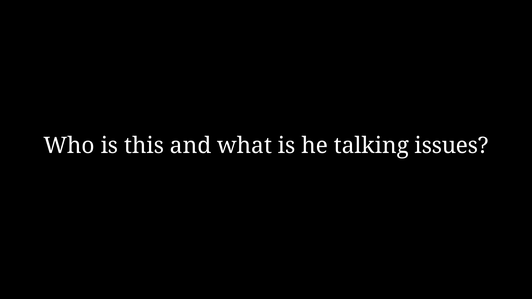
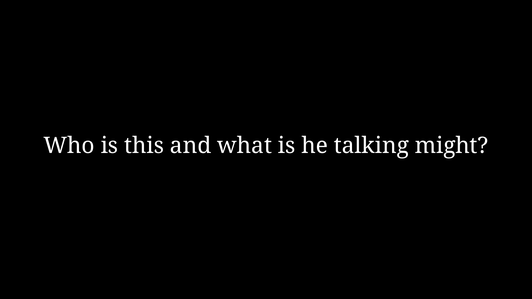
issues: issues -> might
